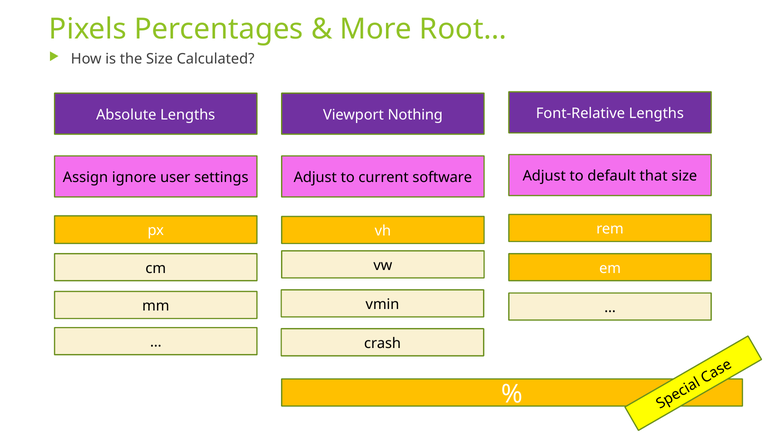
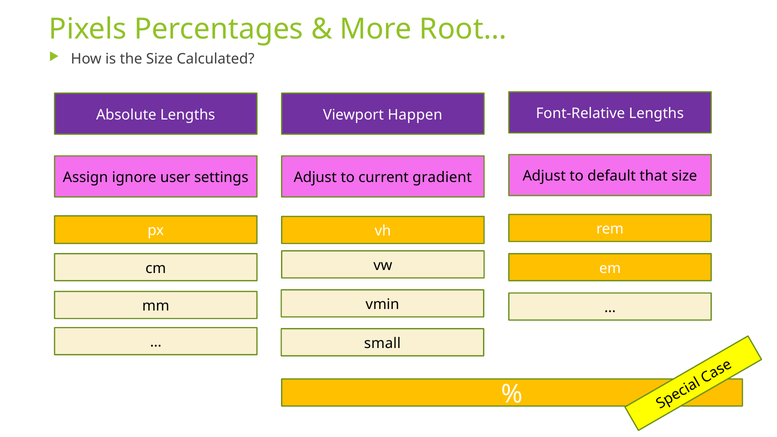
Nothing: Nothing -> Happen
software: software -> gradient
crash: crash -> small
